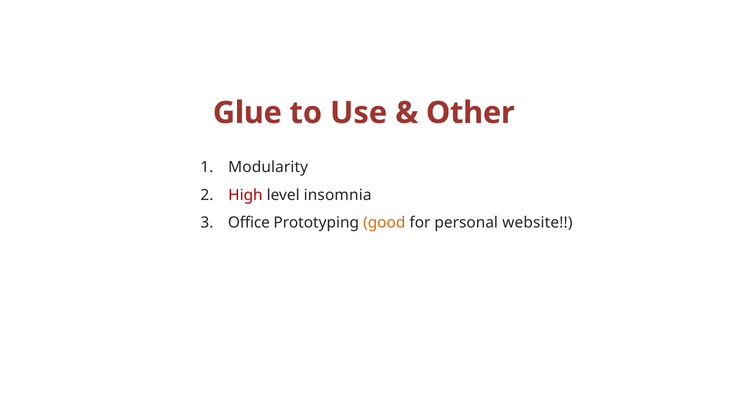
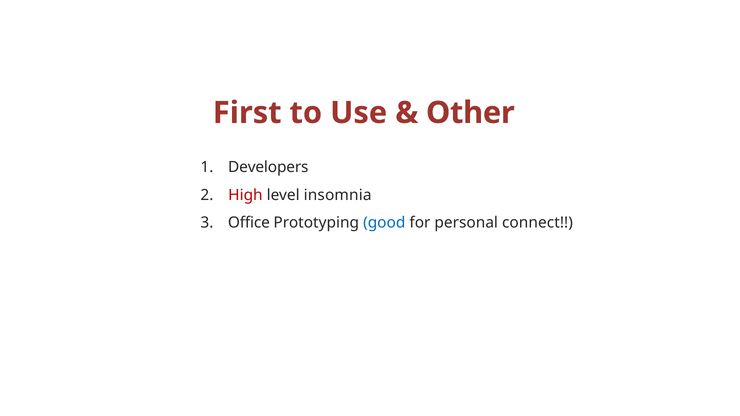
Glue: Glue -> First
Modularity: Modularity -> Developers
good colour: orange -> blue
website: website -> connect
